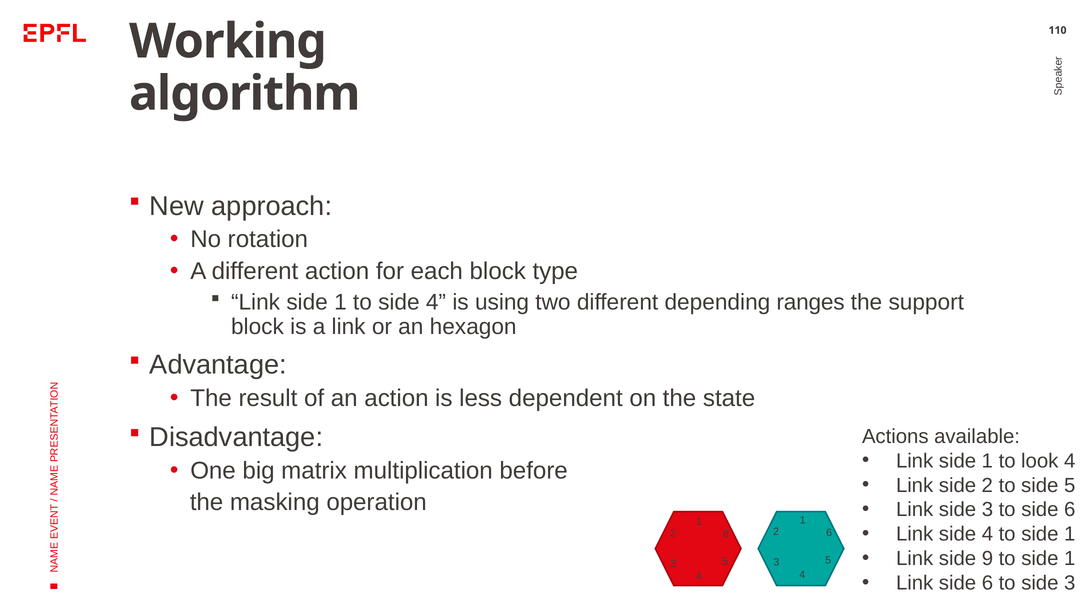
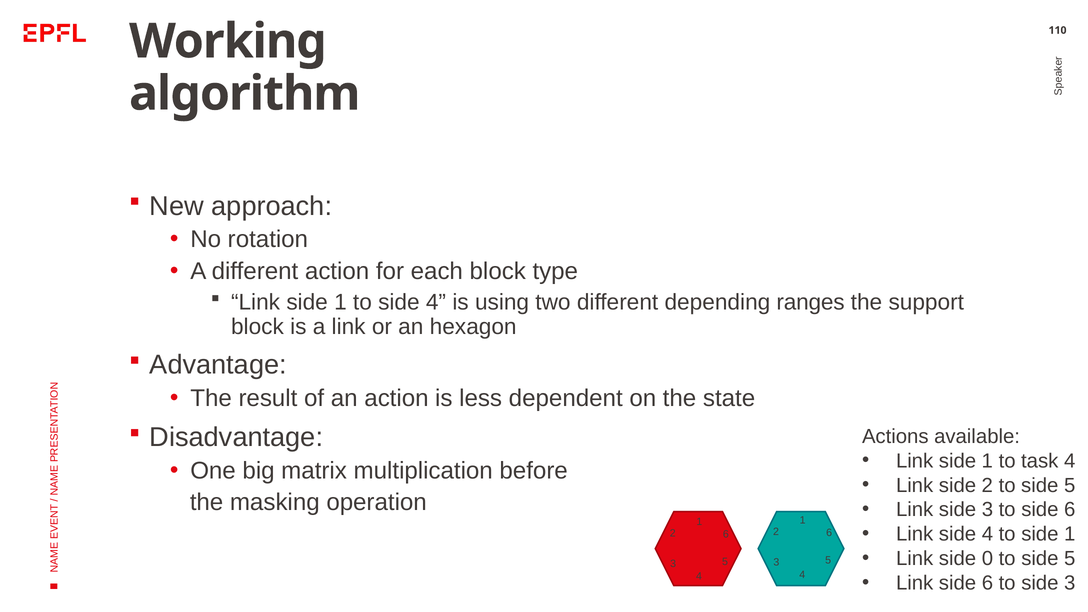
look: look -> task
9: 9 -> 0
1 at (1070, 559): 1 -> 5
